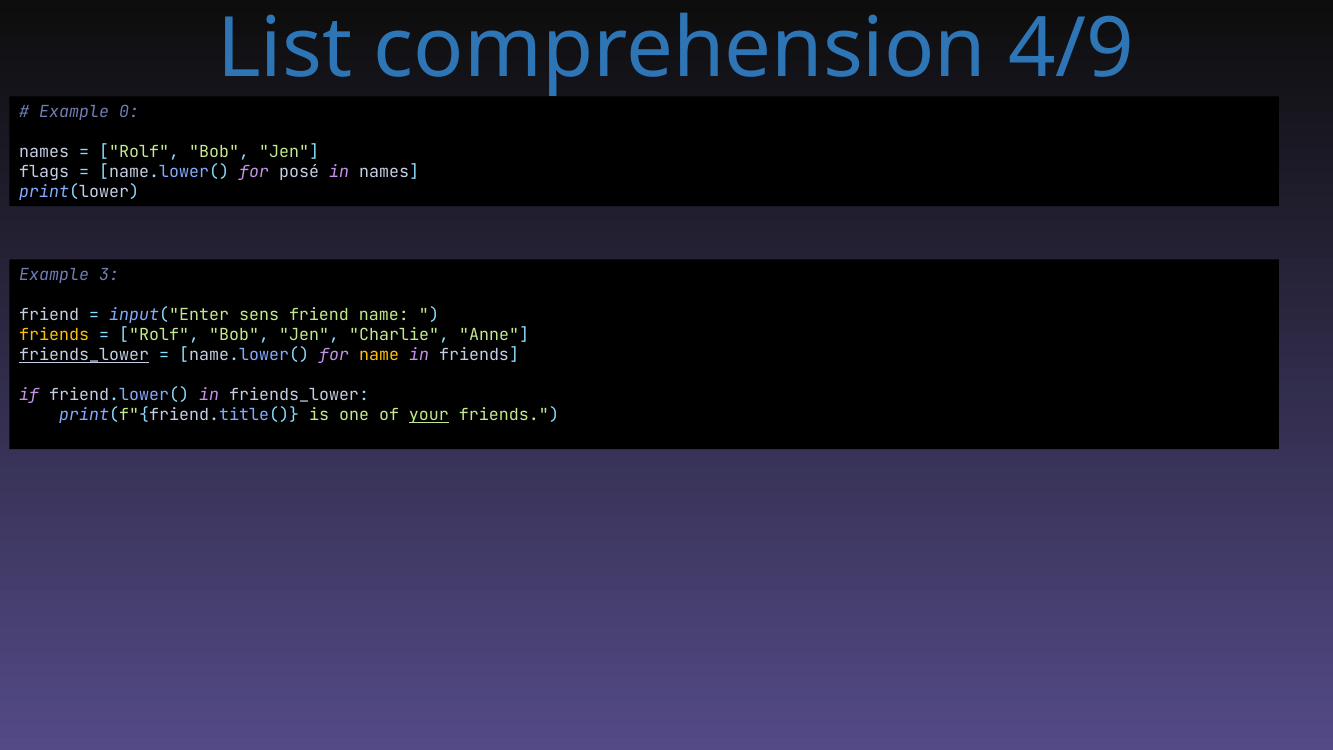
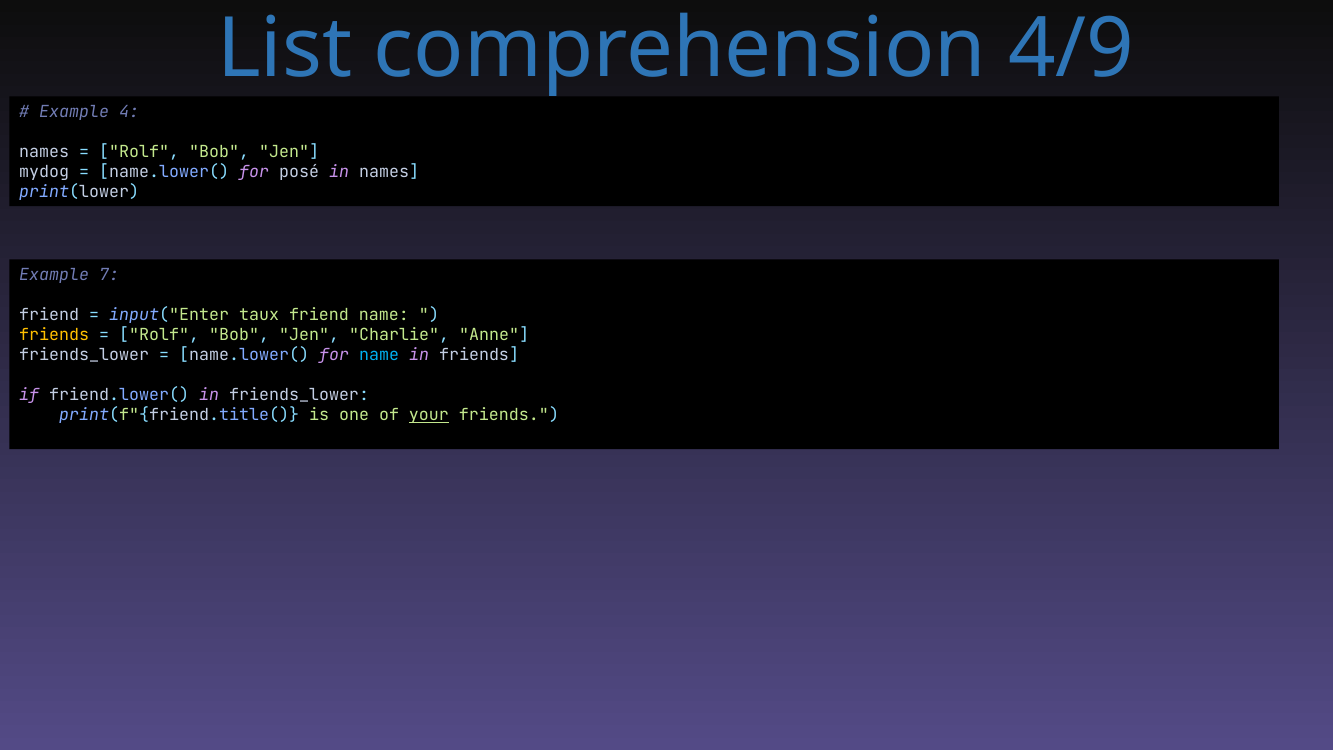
0: 0 -> 4
flags: flags -> mydog
3: 3 -> 7
sens: sens -> taux
friends_lower at (84, 355) underline: present -> none
name at (379, 355) colour: yellow -> light blue
